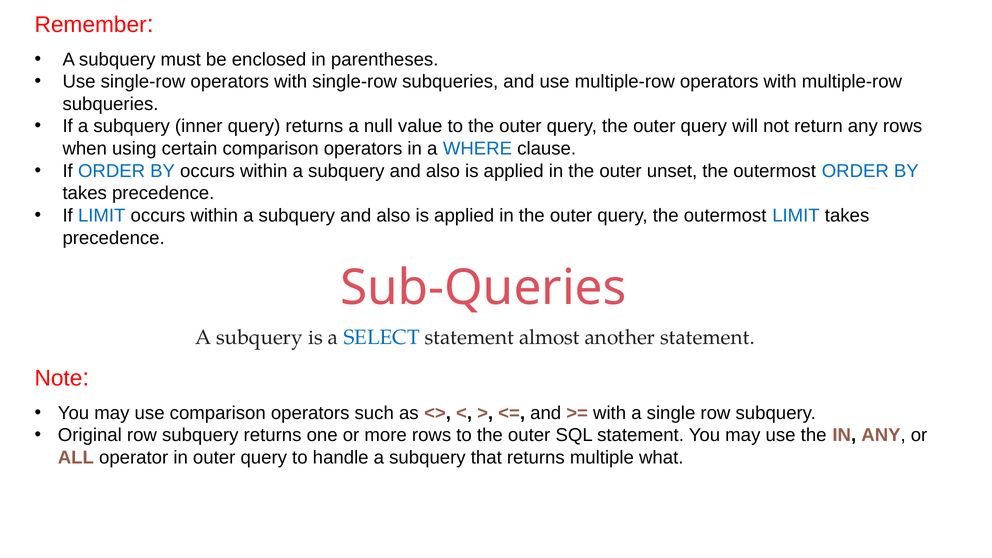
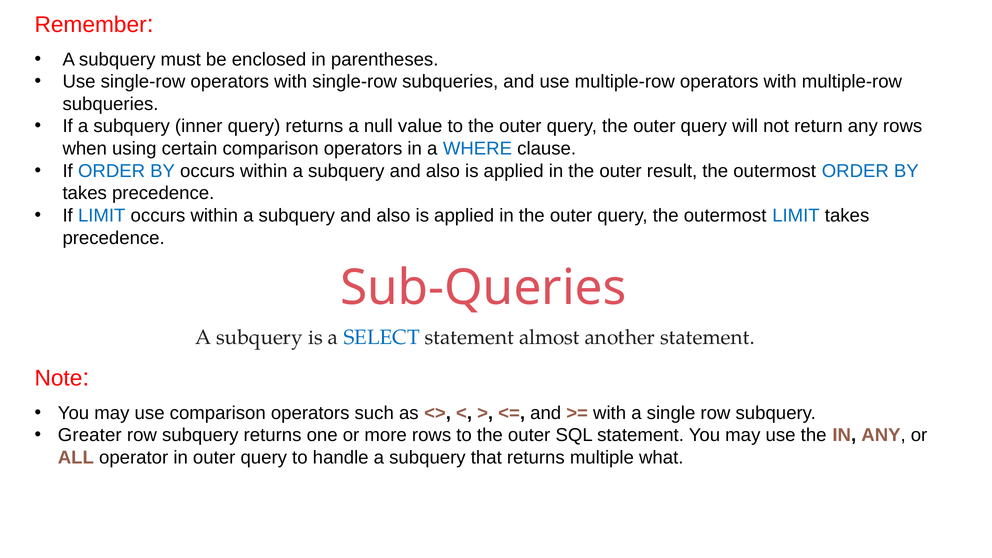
unset: unset -> result
Original: Original -> Greater
